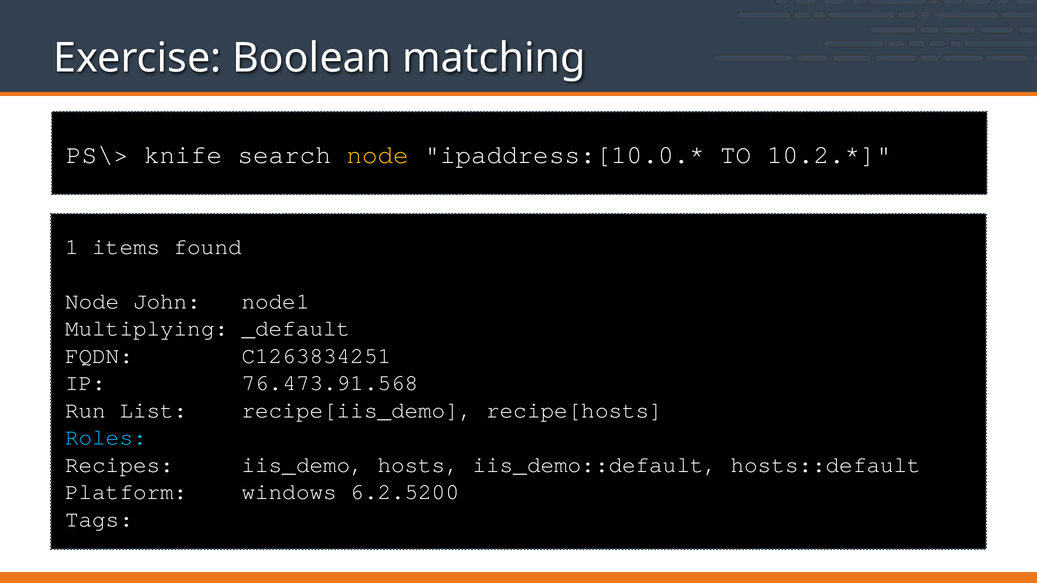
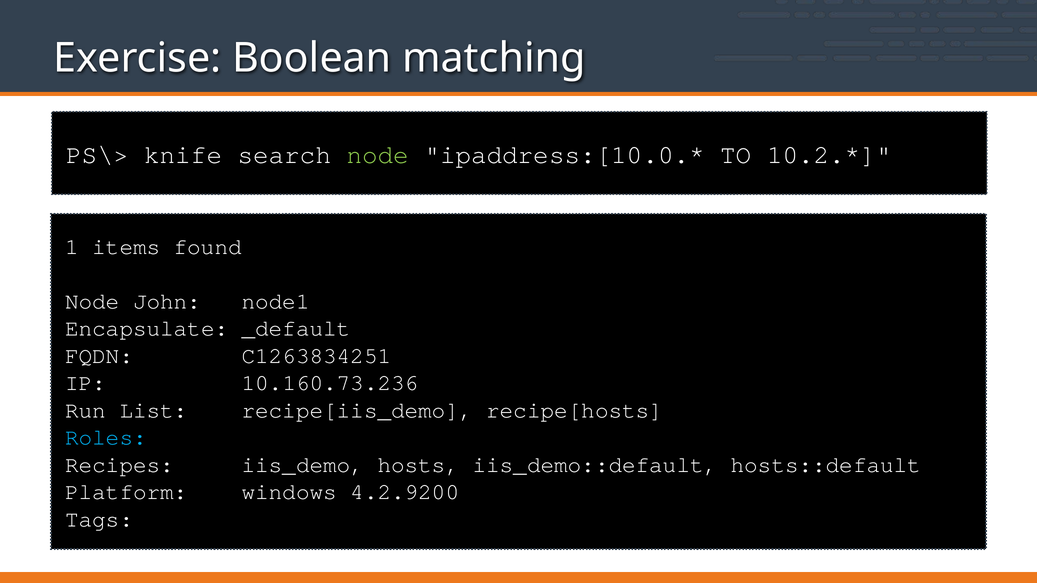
node at (378, 155) colour: yellow -> light green
Multiplying: Multiplying -> Encapsulate
76.473.91.568: 76.473.91.568 -> 10.160.73.236
6.2.5200: 6.2.5200 -> 4.2.9200
